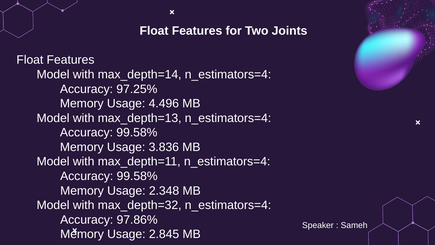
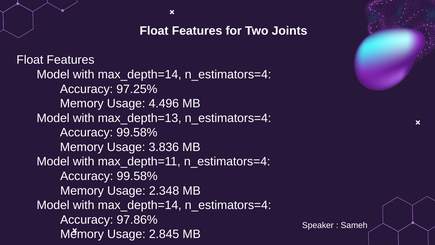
max_depth=32 at (140, 205): max_depth=32 -> max_depth=14
